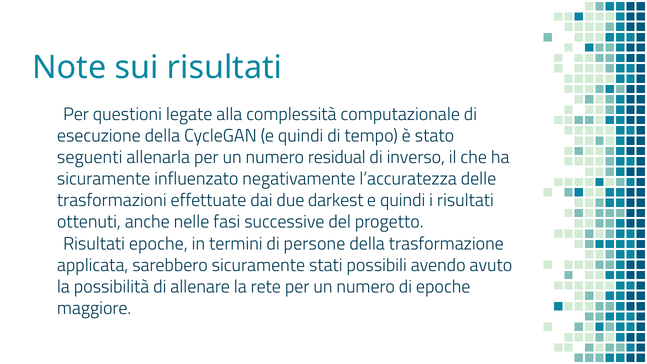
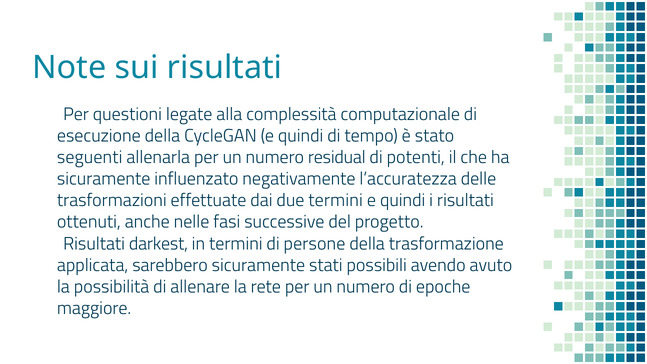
inverso: inverso -> potenti
due darkest: darkest -> termini
Risultati epoche: epoche -> darkest
